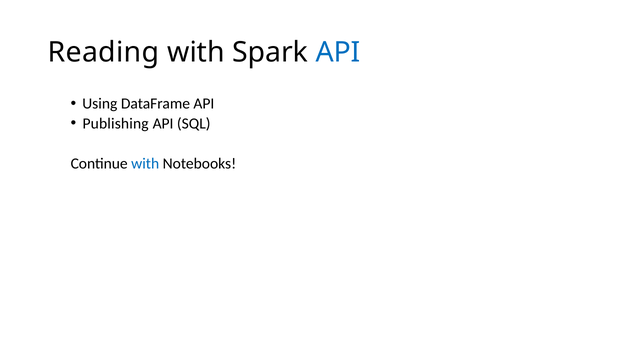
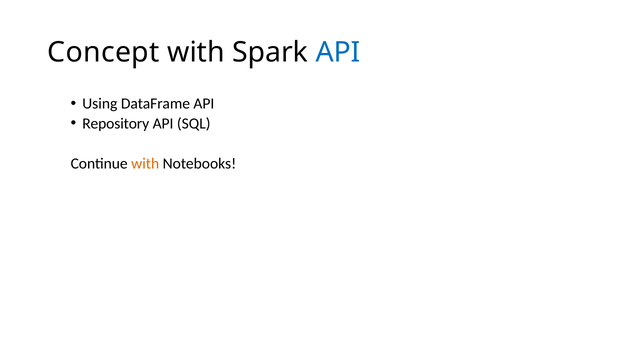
Reading: Reading -> Concept
Publishing: Publishing -> Repository
with at (145, 164) colour: blue -> orange
